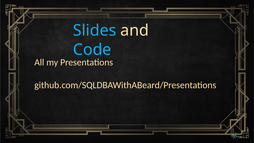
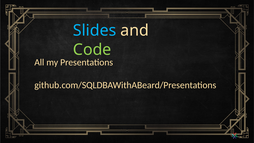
Code colour: light blue -> light green
